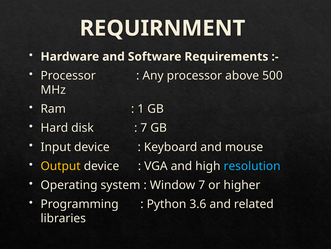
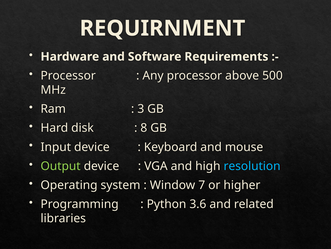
1: 1 -> 3
7 at (144, 128): 7 -> 8
Output colour: yellow -> light green
